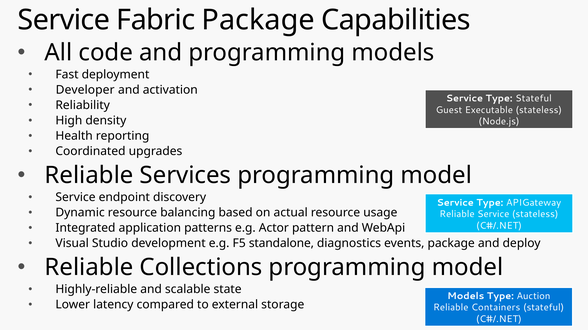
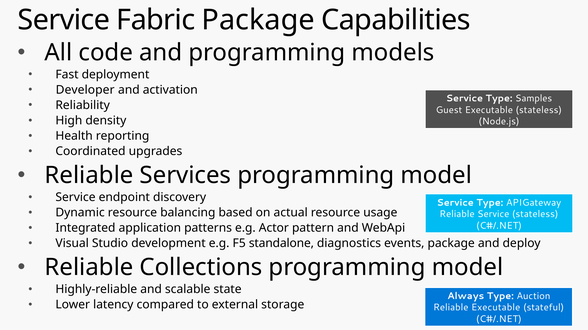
Type Stateful: Stateful -> Samples
Models at (466, 297): Models -> Always
Reliable Containers: Containers -> Executable
